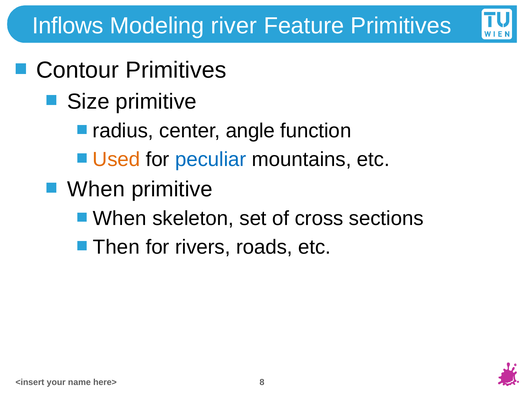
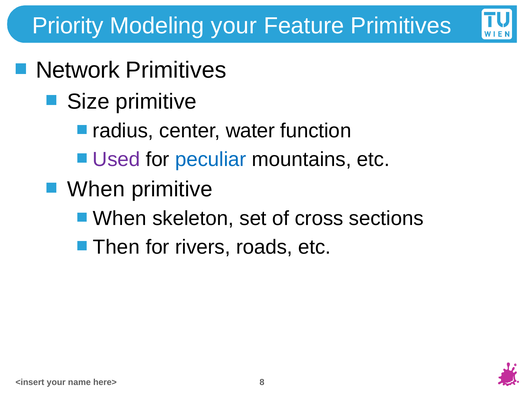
Inflows: Inflows -> Priority
Modeling river: river -> your
Contour: Contour -> Network
angle: angle -> water
Used colour: orange -> purple
